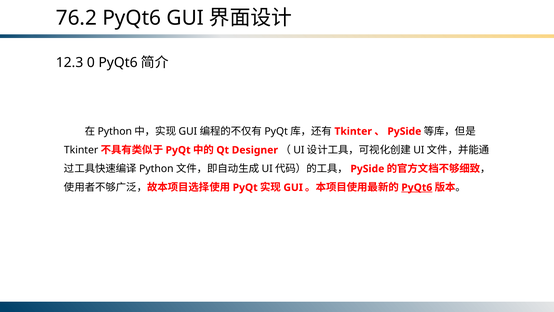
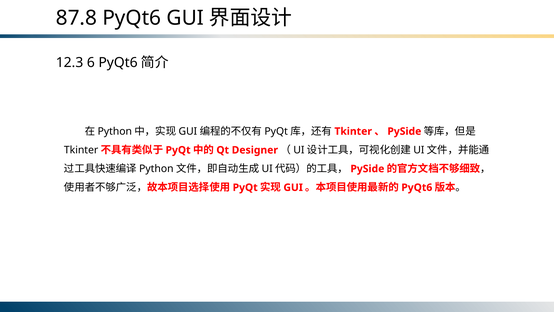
76.2: 76.2 -> 87.8
0: 0 -> 6
PyQt6 at (417, 187) underline: present -> none
